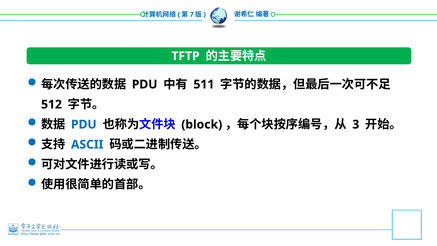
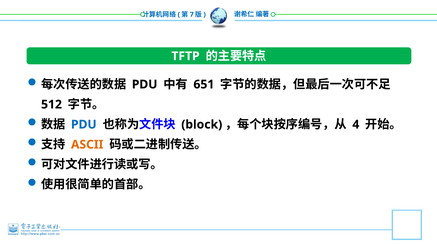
511: 511 -> 651
3: 3 -> 4
ASCII colour: blue -> orange
